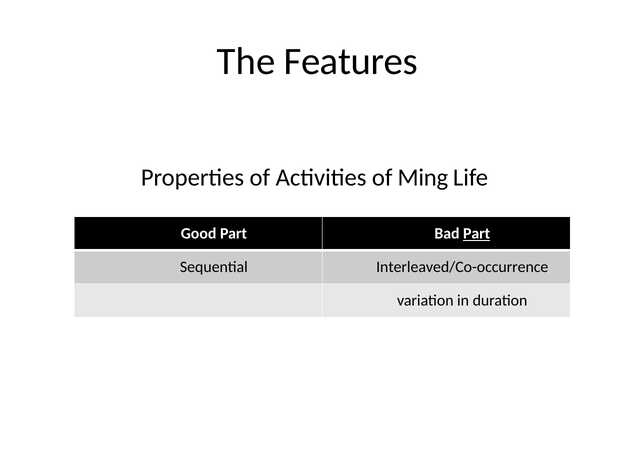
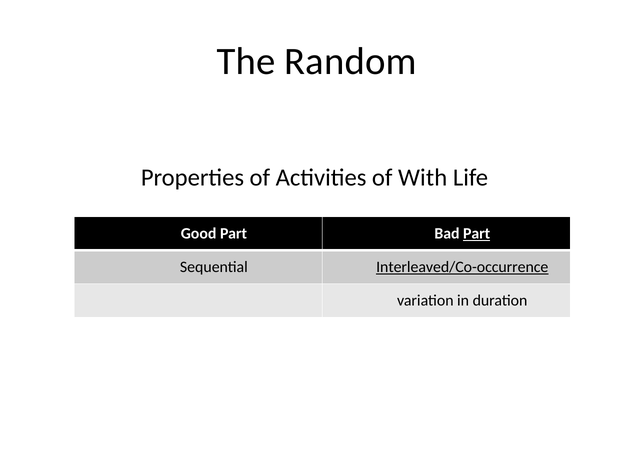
Features: Features -> Random
Ming: Ming -> With
Interleaved/Co-occurrence underline: none -> present
